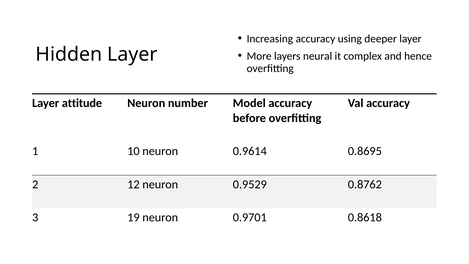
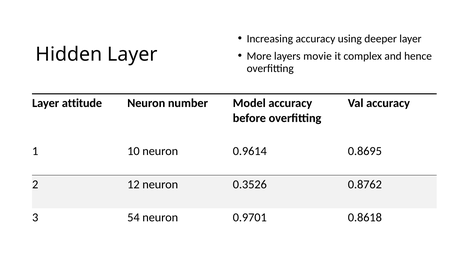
neural: neural -> movie
0.9529: 0.9529 -> 0.3526
19: 19 -> 54
